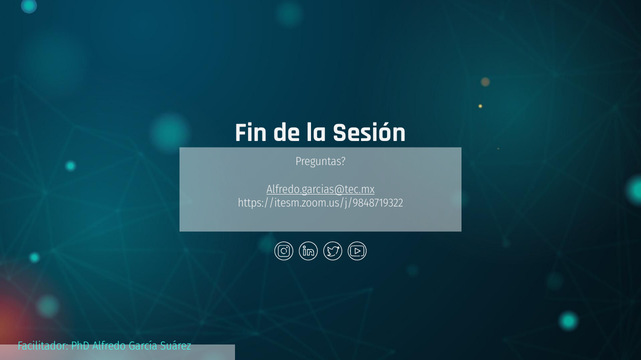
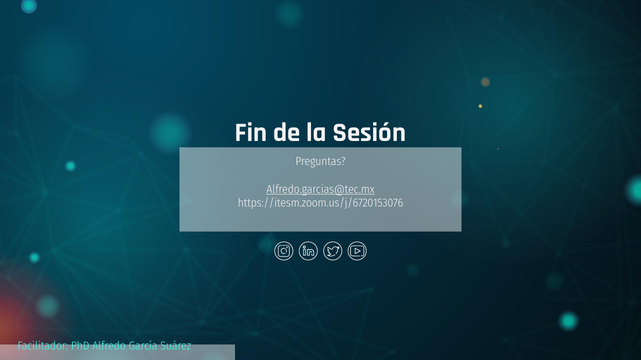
https://itesm.zoom.us/j/9848719322: https://itesm.zoom.us/j/9848719322 -> https://itesm.zoom.us/j/6720153076
